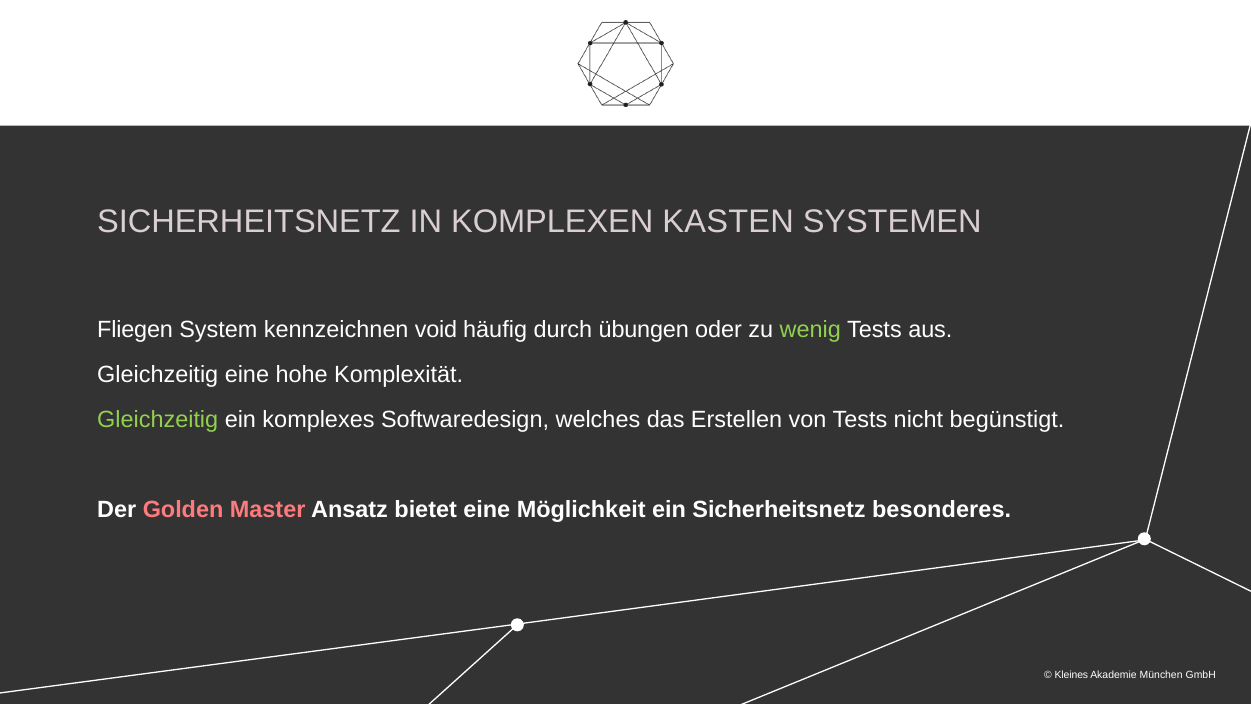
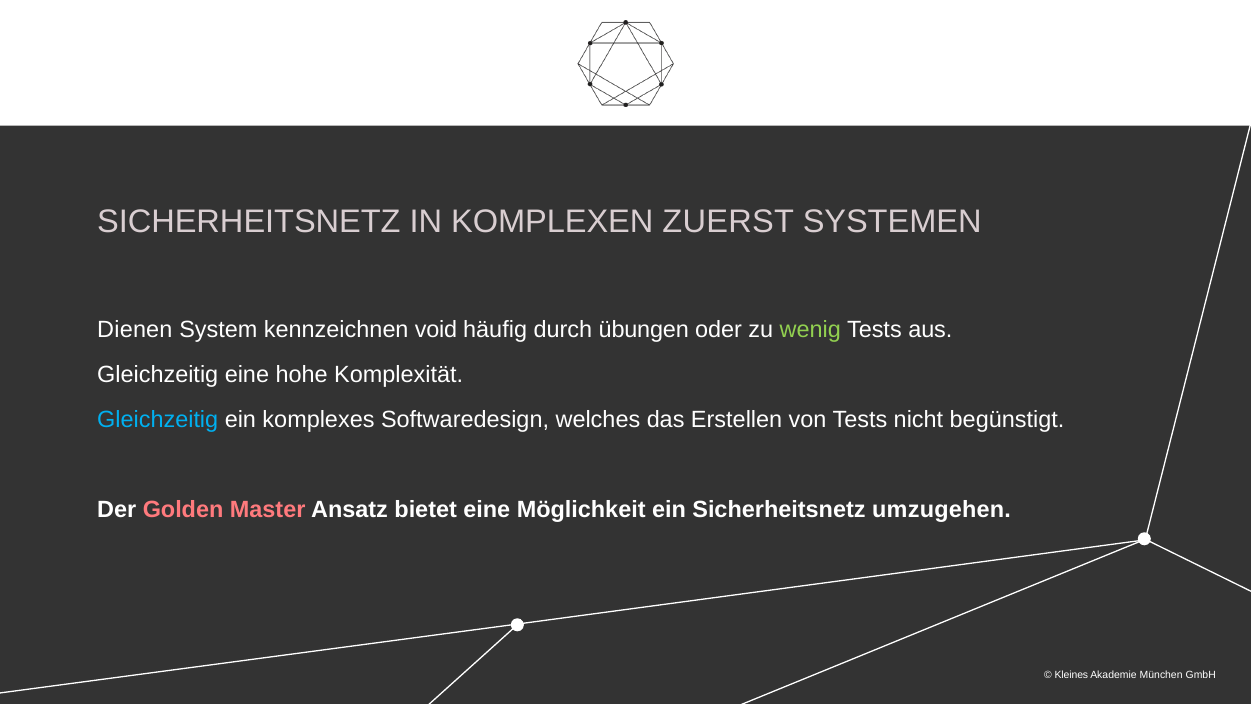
KASTEN: KASTEN -> ZUERST
Fliegen: Fliegen -> Dienen
Gleichzeitig at (158, 419) colour: light green -> light blue
besonderes: besonderes -> umzugehen
